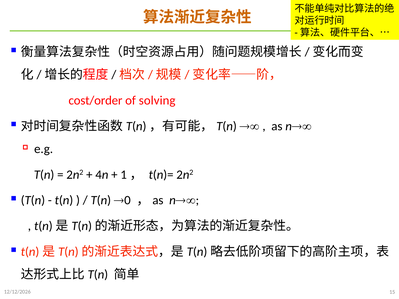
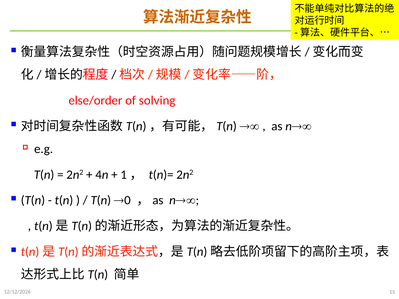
cost/order: cost/order -> else/order
